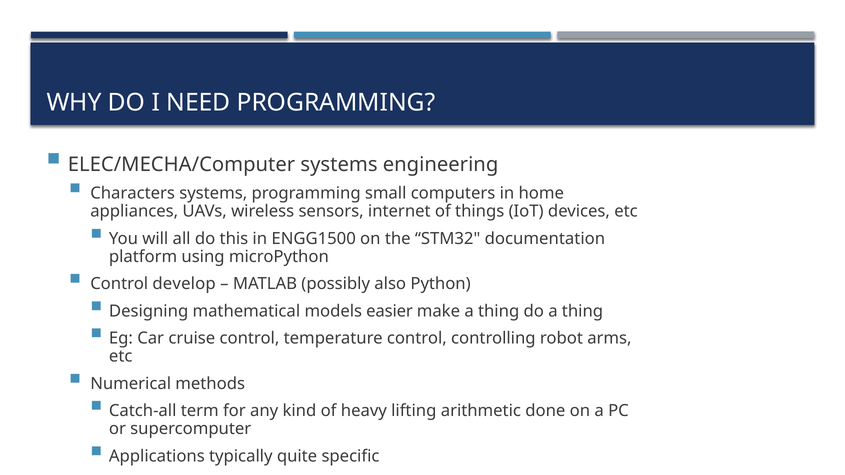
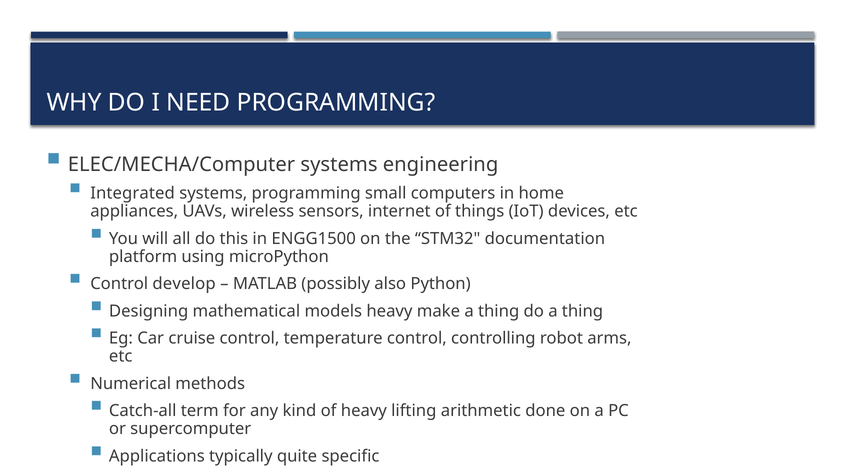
Characters: Characters -> Integrated
models easier: easier -> heavy
